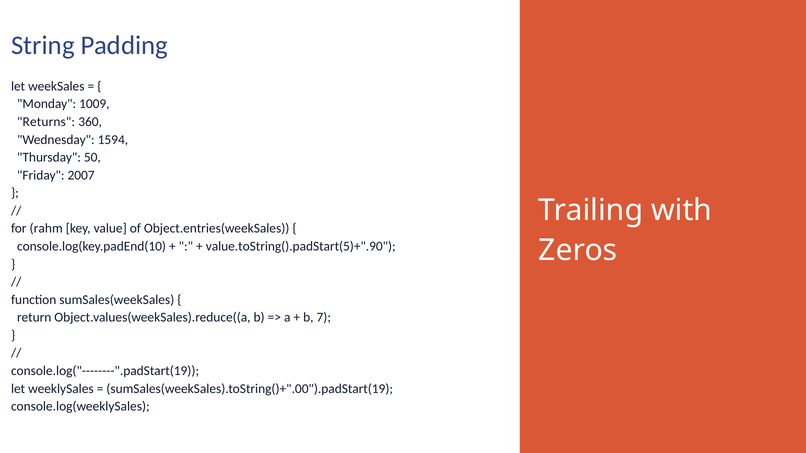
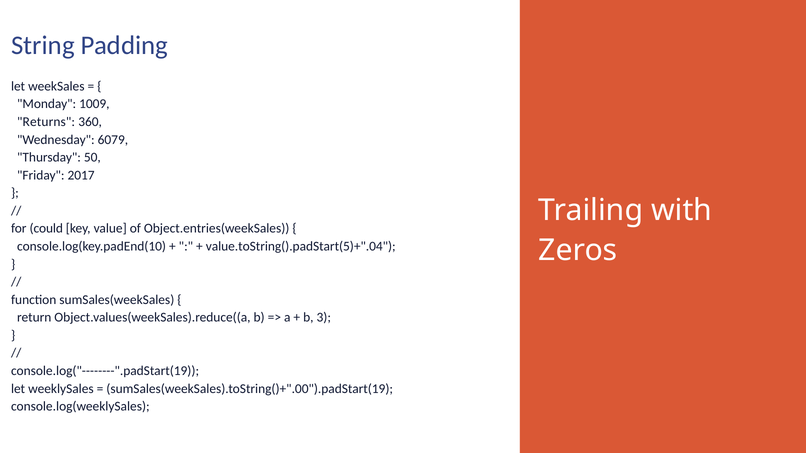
1594: 1594 -> 6079
2007: 2007 -> 2017
rahm: rahm -> could
value.toString().padStart(5)+".90: value.toString().padStart(5)+".90 -> value.toString().padStart(5)+".04
7: 7 -> 3
